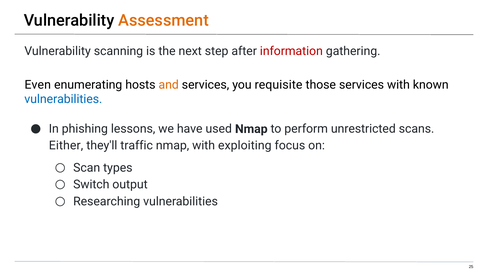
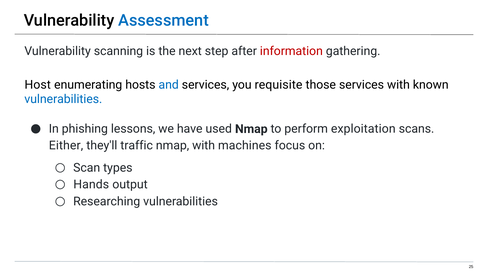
Assessment colour: orange -> blue
Even: Even -> Host
and colour: orange -> blue
unrestricted: unrestricted -> exploitation
exploiting: exploiting -> machines
Switch: Switch -> Hands
